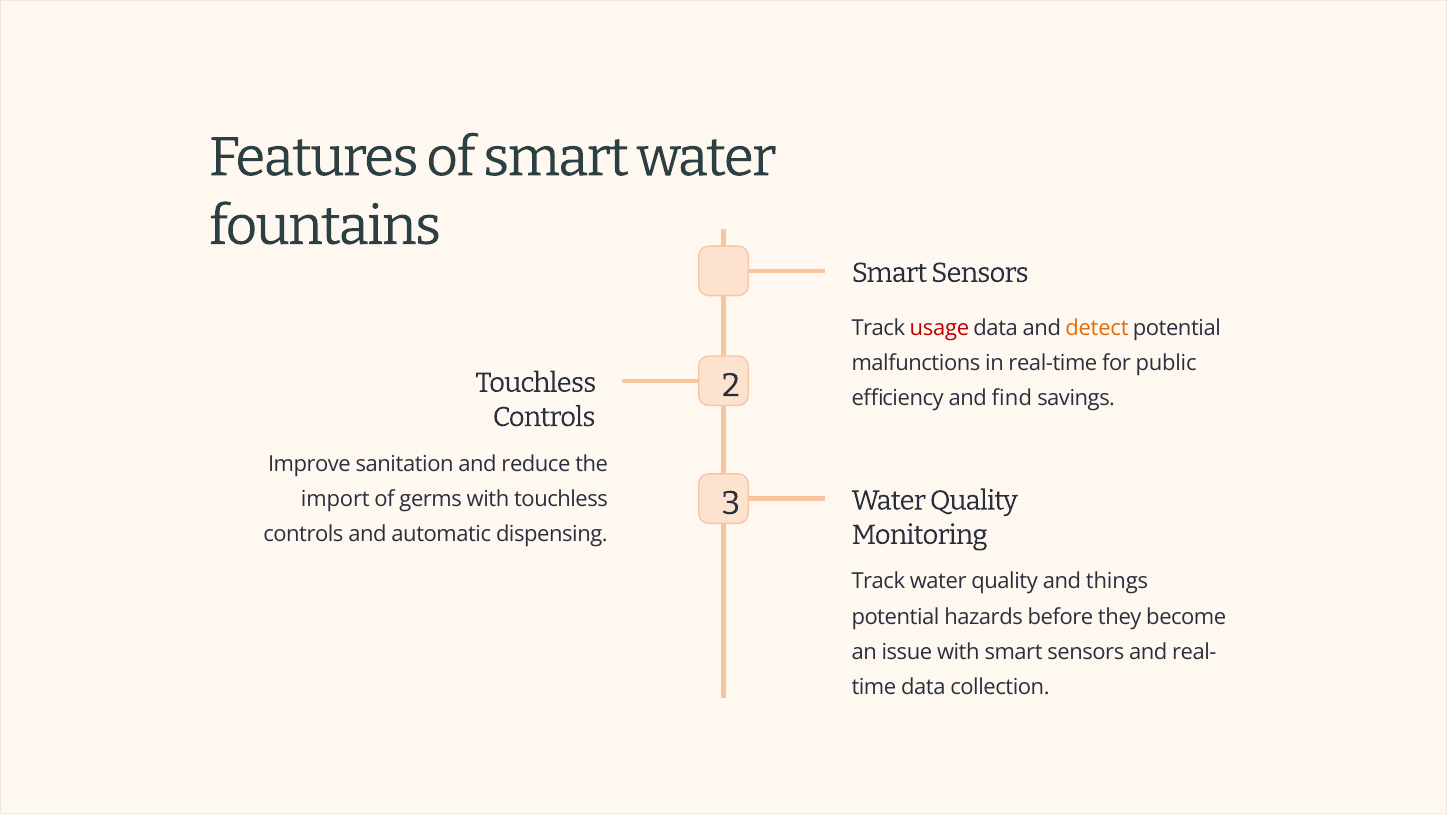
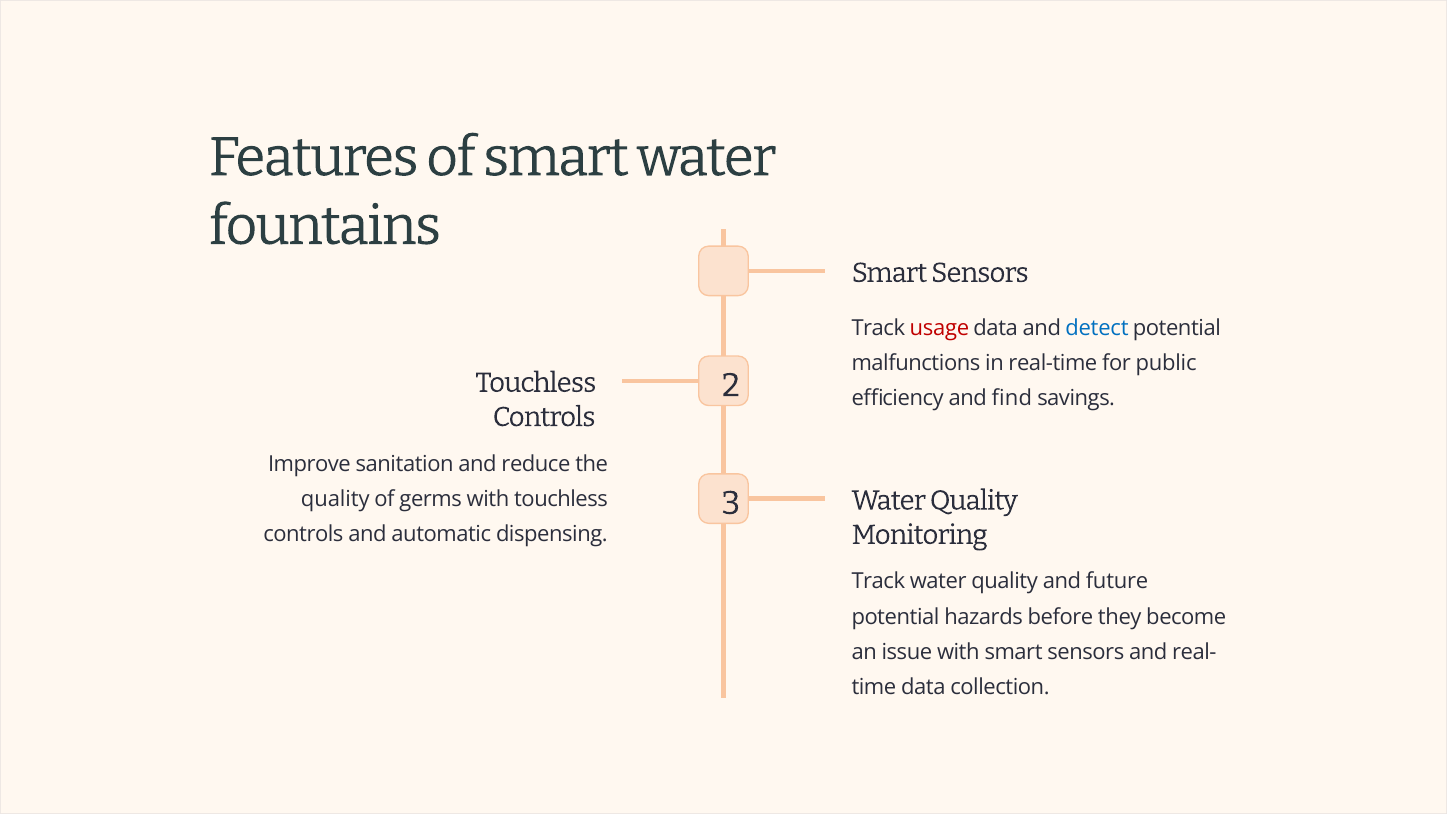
detect colour: orange -> blue
import at (335, 499): import -> quality
things: things -> future
